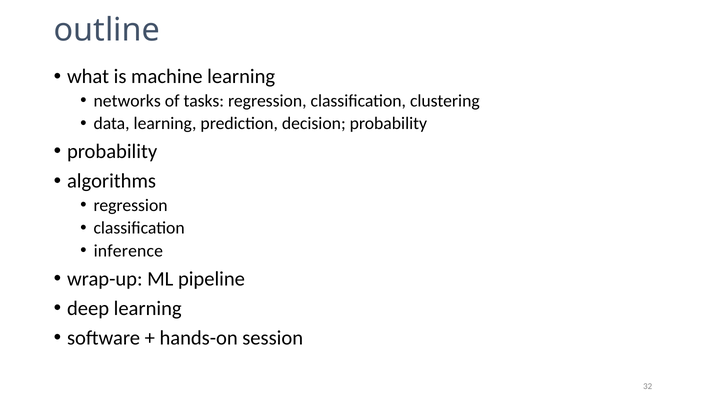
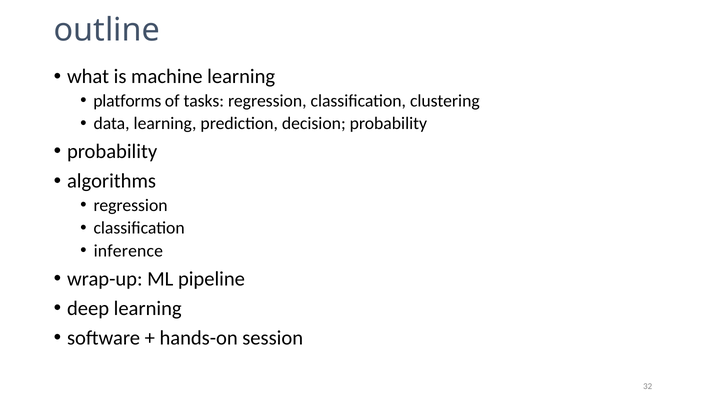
networks: networks -> platforms
